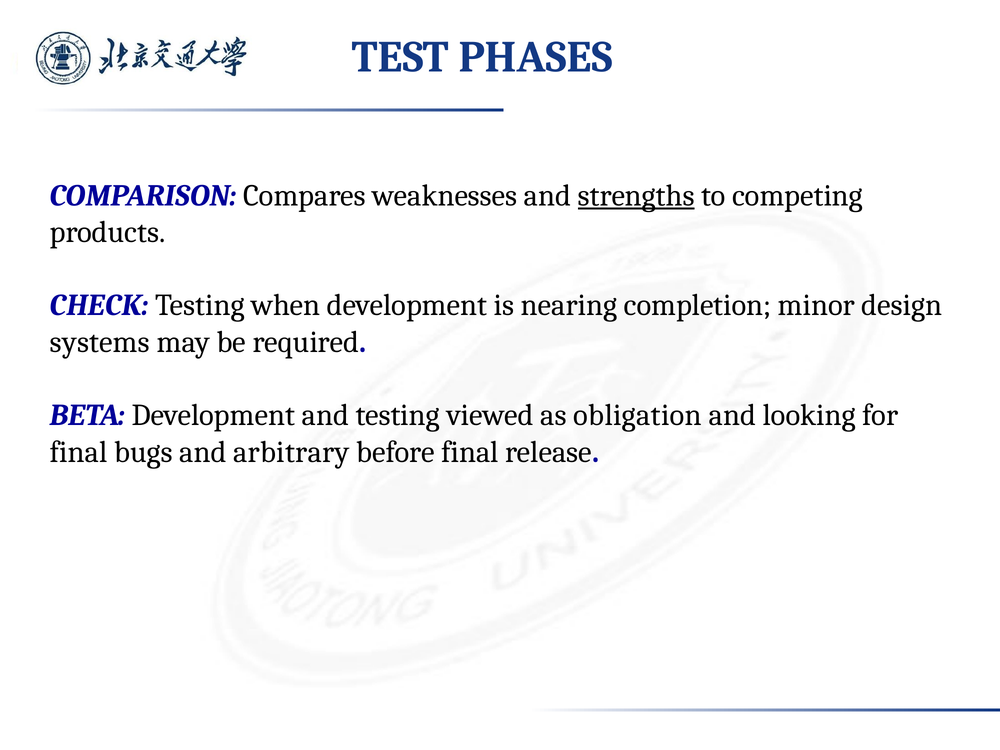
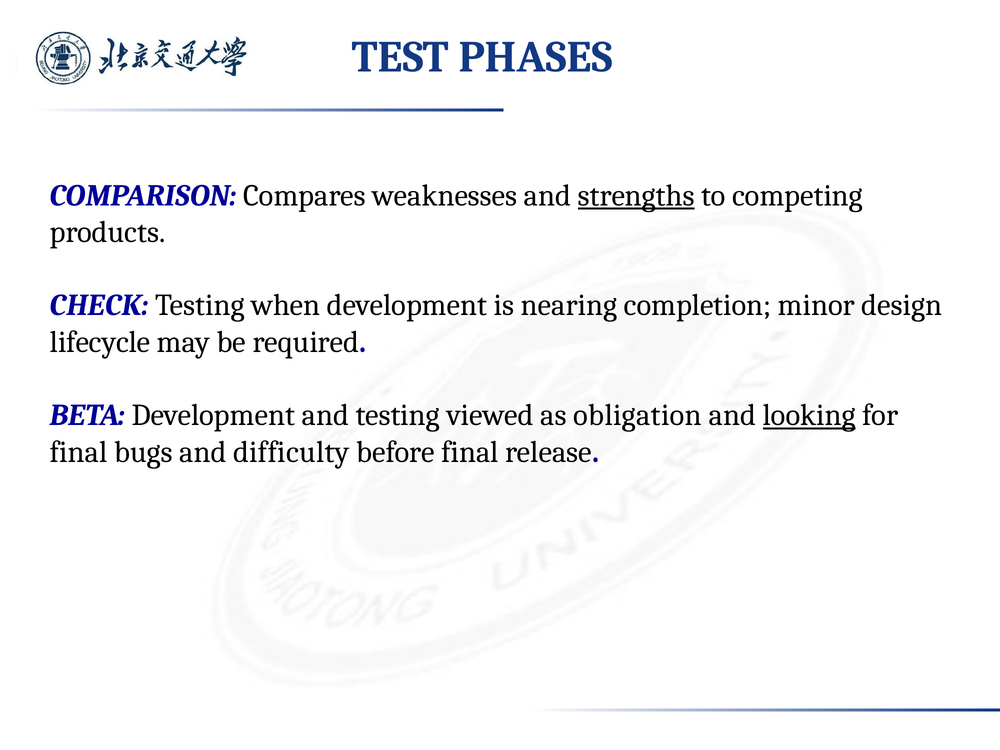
systems: systems -> lifecycle
looking underline: none -> present
arbitrary: arbitrary -> difficulty
